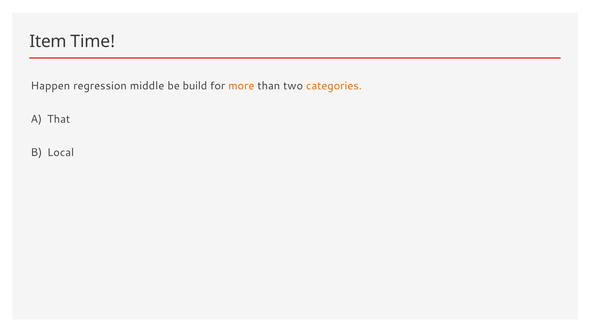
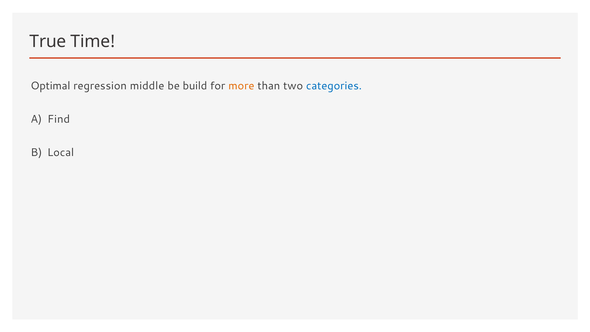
Item: Item -> True
Happen: Happen -> Optimal
categories colour: orange -> blue
That: That -> Find
